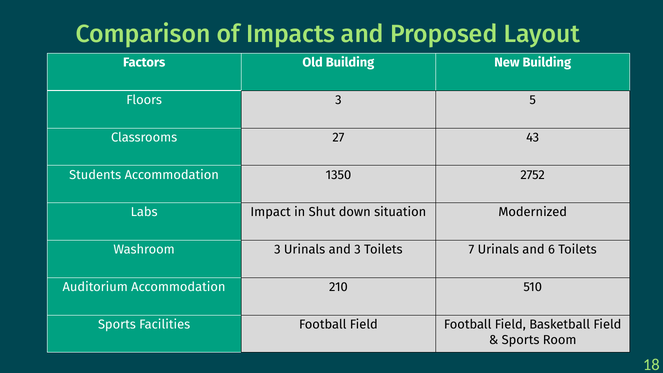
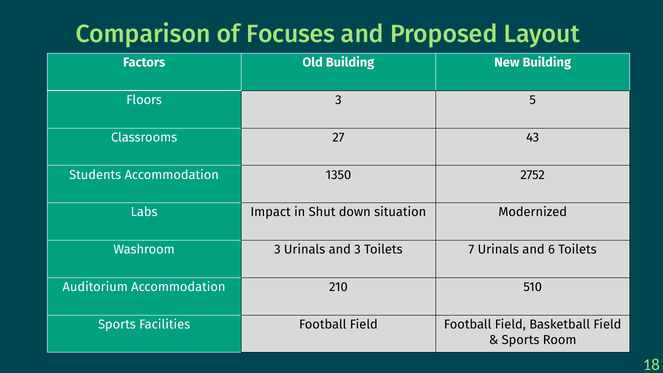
Impacts: Impacts -> Focuses
